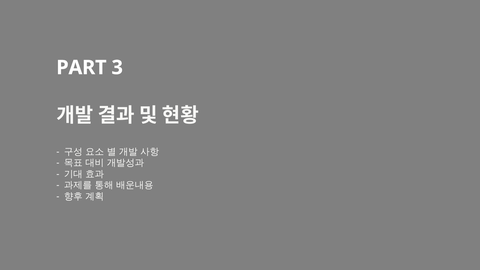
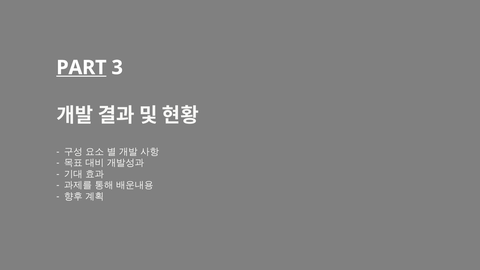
PART underline: none -> present
